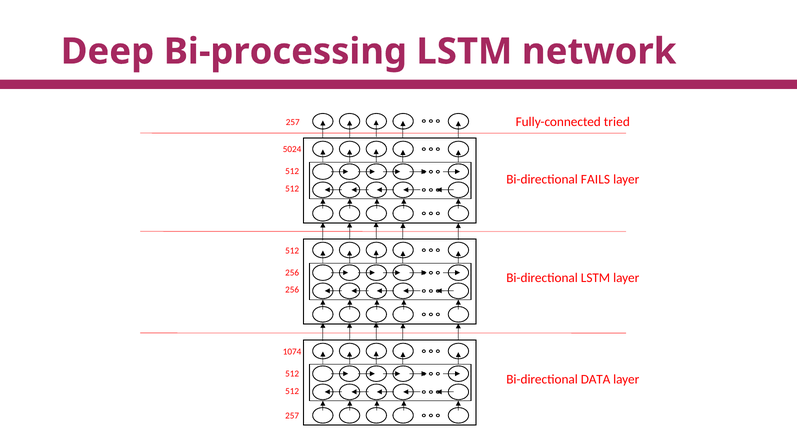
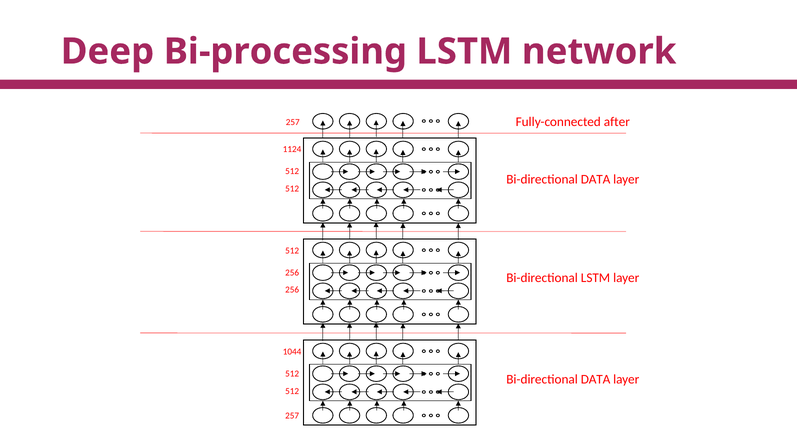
tried: tried -> after
5024: 5024 -> 1124
FAILS at (595, 180): FAILS -> DATA
1074: 1074 -> 1044
